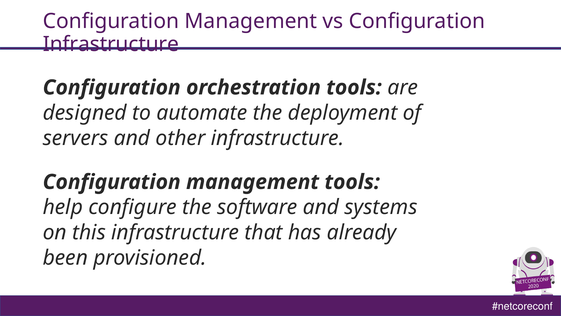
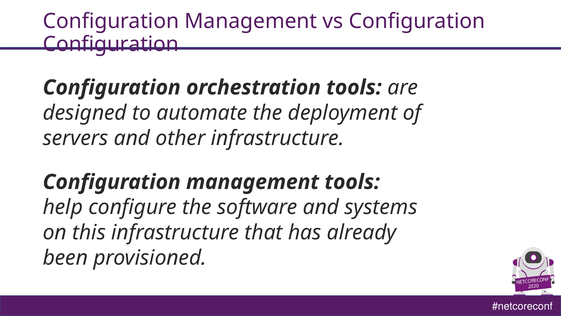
Infrastructure at (111, 44): Infrastructure -> Configuration
